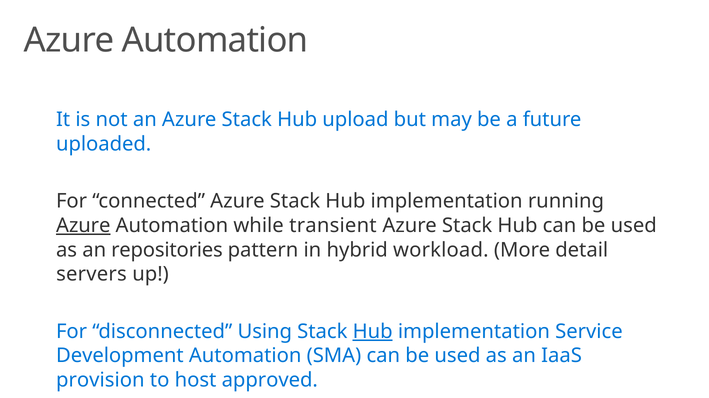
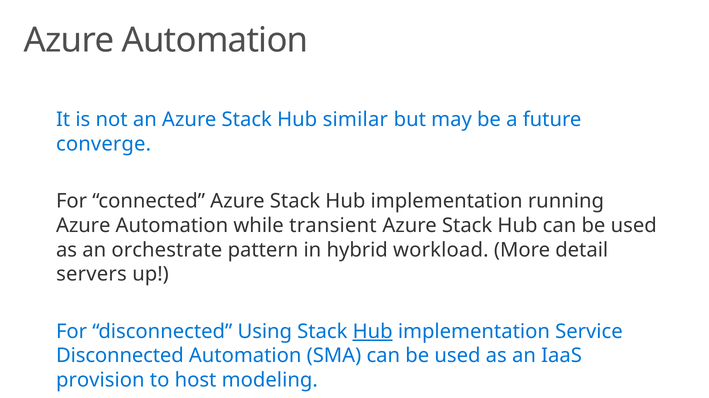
upload: upload -> similar
uploaded: uploaded -> converge
Azure at (83, 226) underline: present -> none
repositories: repositories -> orchestrate
Development at (120, 356): Development -> Disconnected
approved: approved -> modeling
